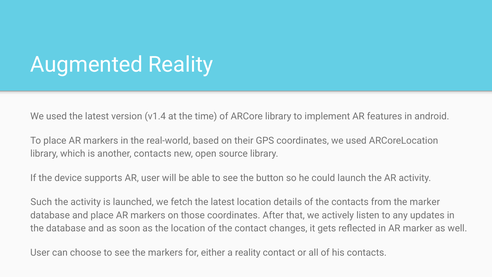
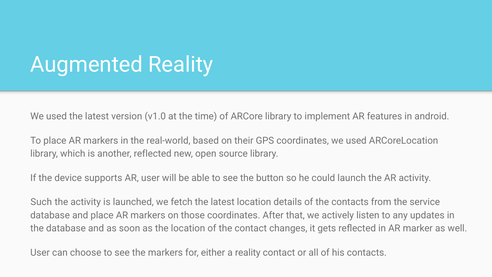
v1.4: v1.4 -> v1.0
another contacts: contacts -> reflected
the marker: marker -> service
